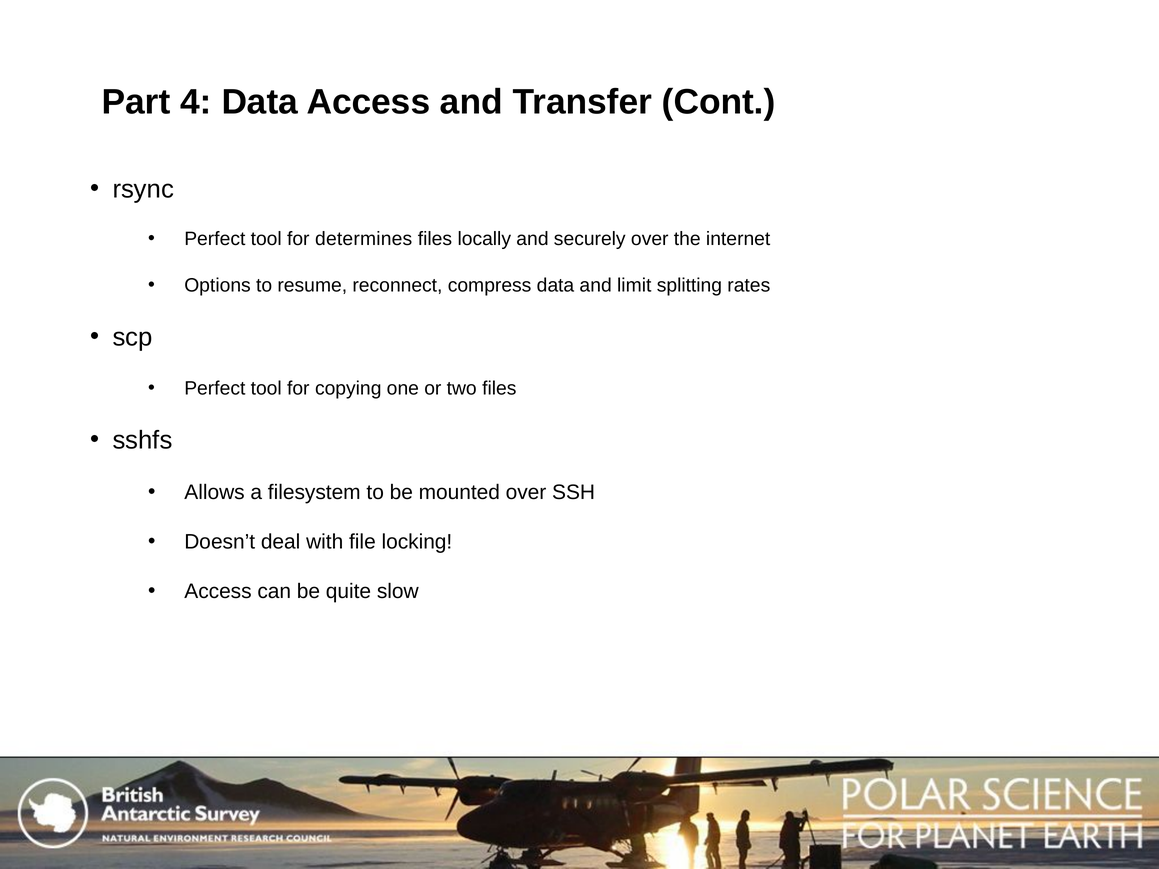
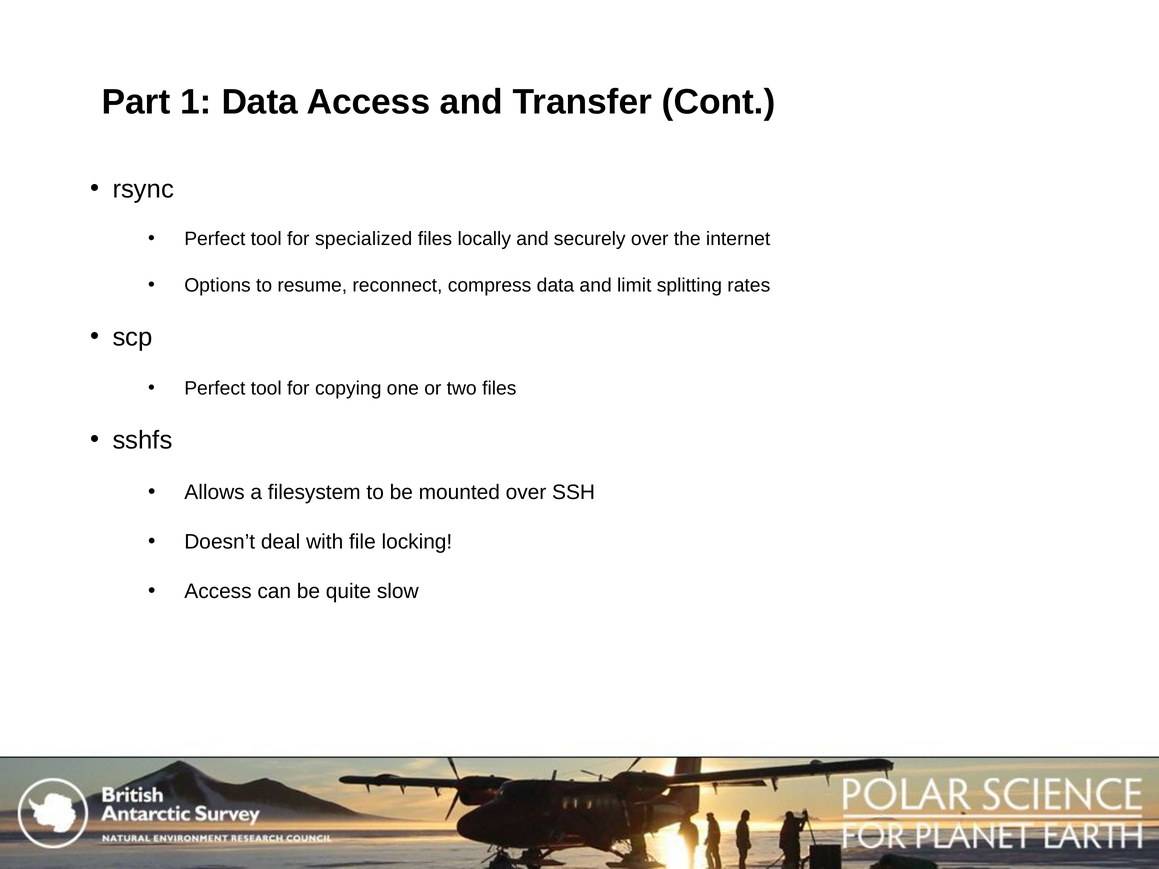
4: 4 -> 1
determines: determines -> specialized
